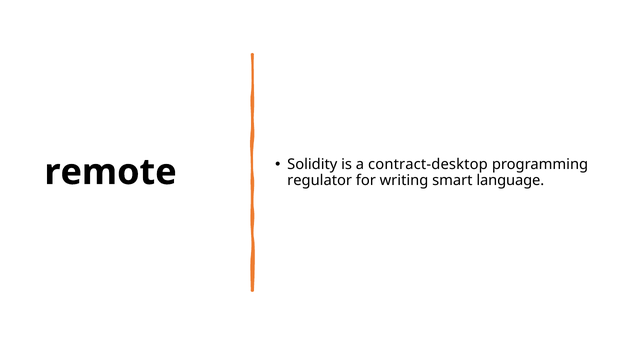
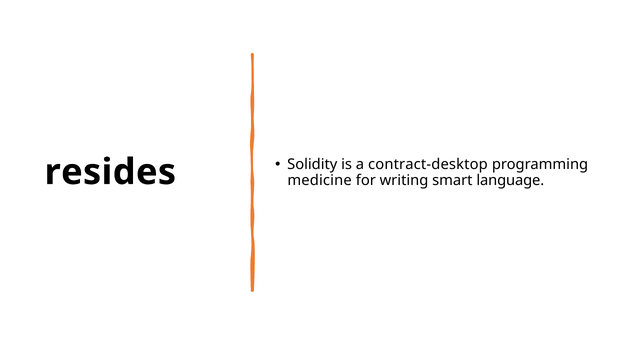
remote: remote -> resides
regulator: regulator -> medicine
